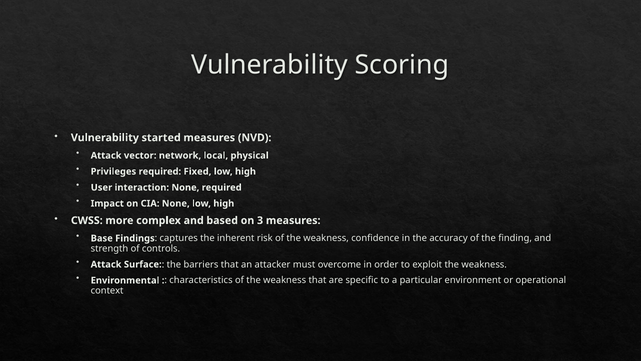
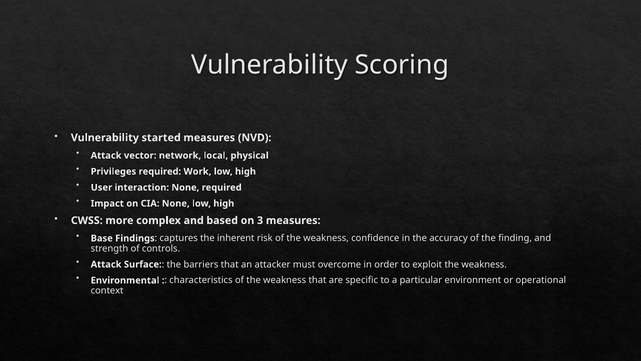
Fixed: Fixed -> Work
